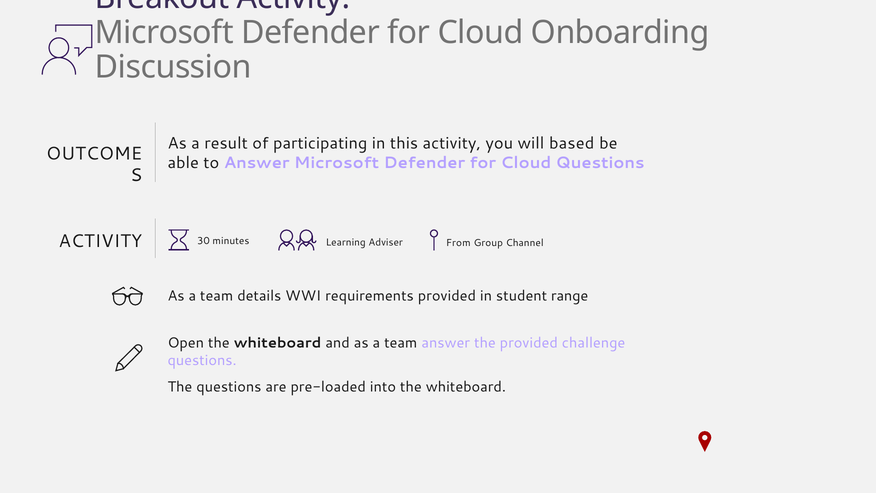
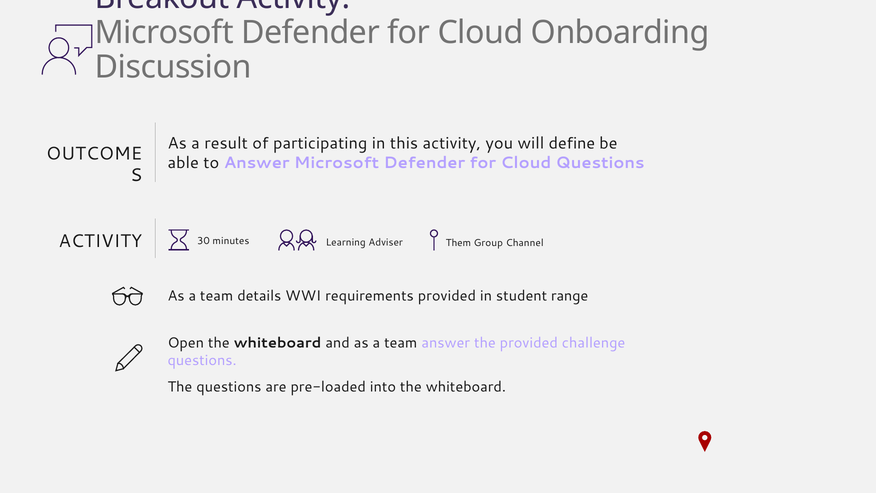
based: based -> define
From: From -> Them
